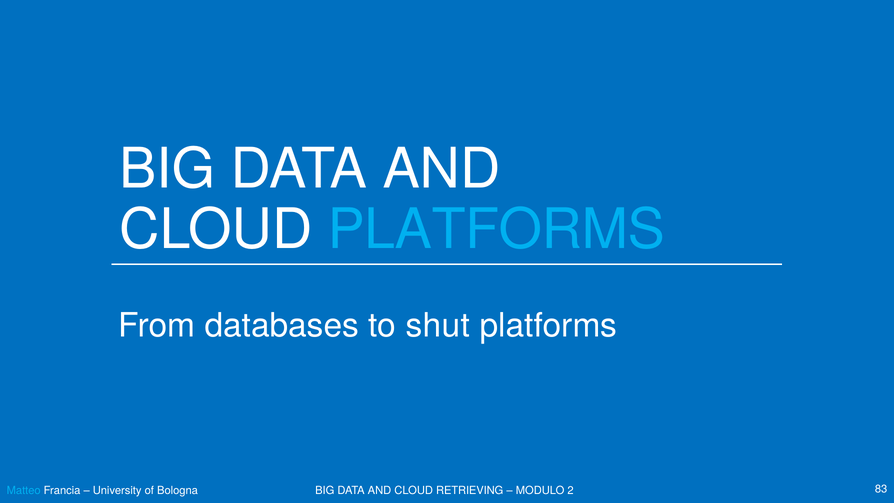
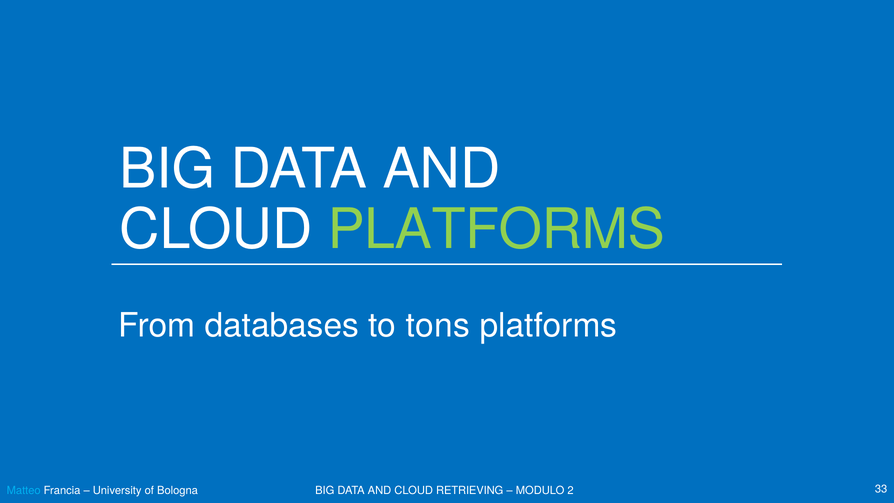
PLATFORMS at (496, 230) colour: light blue -> light green
shut: shut -> tons
83: 83 -> 33
